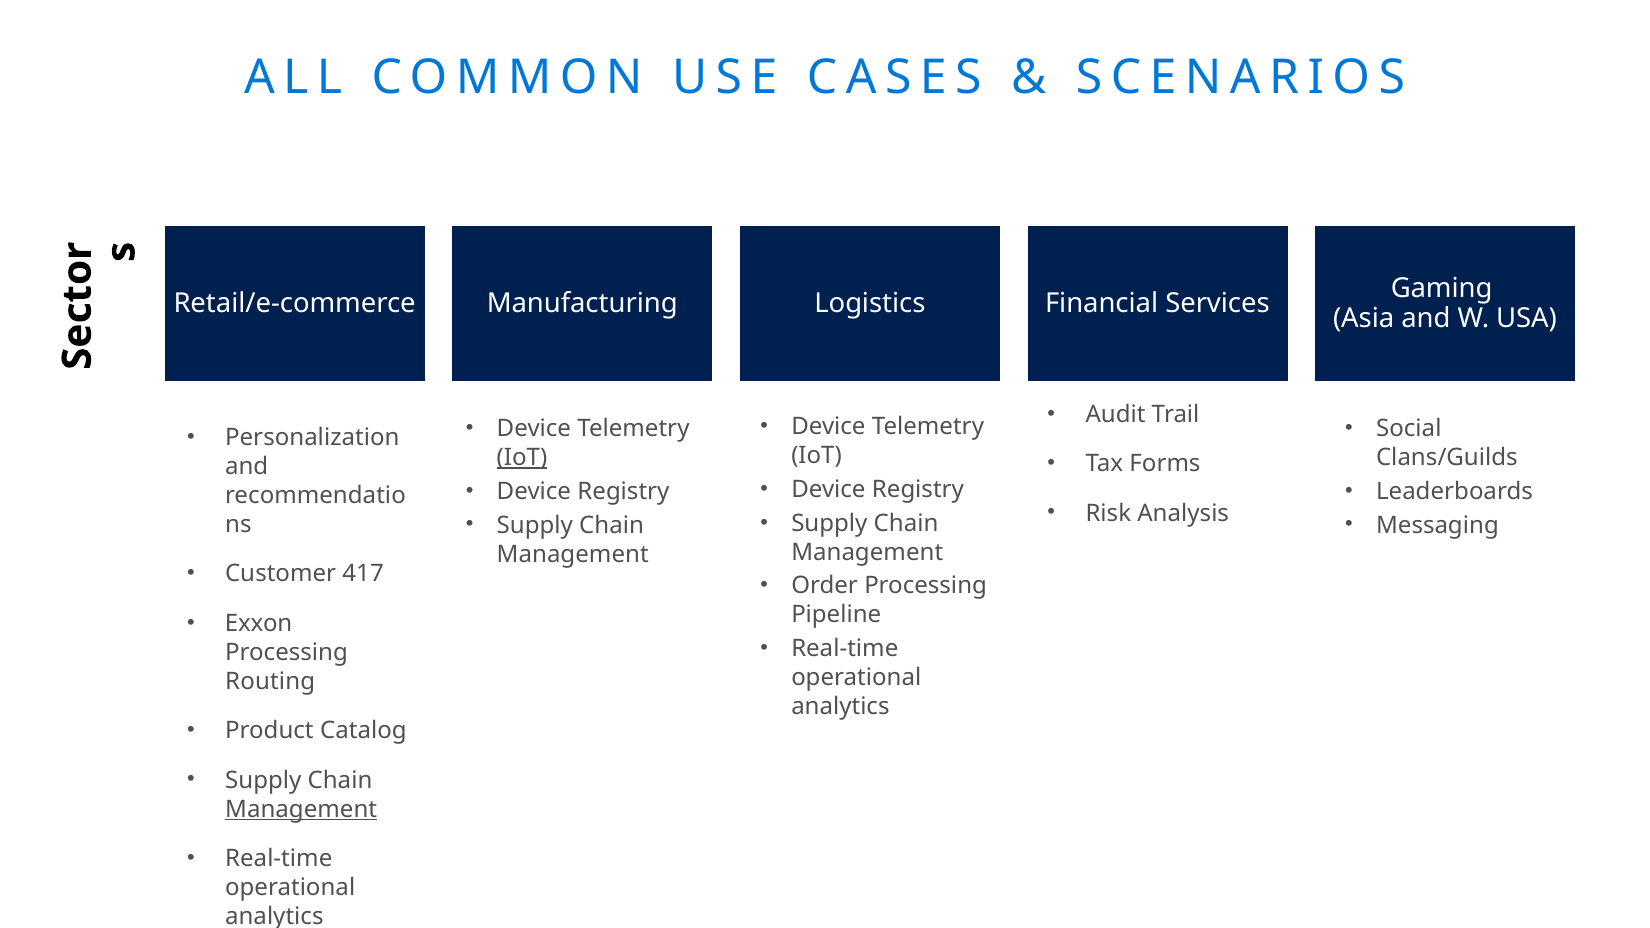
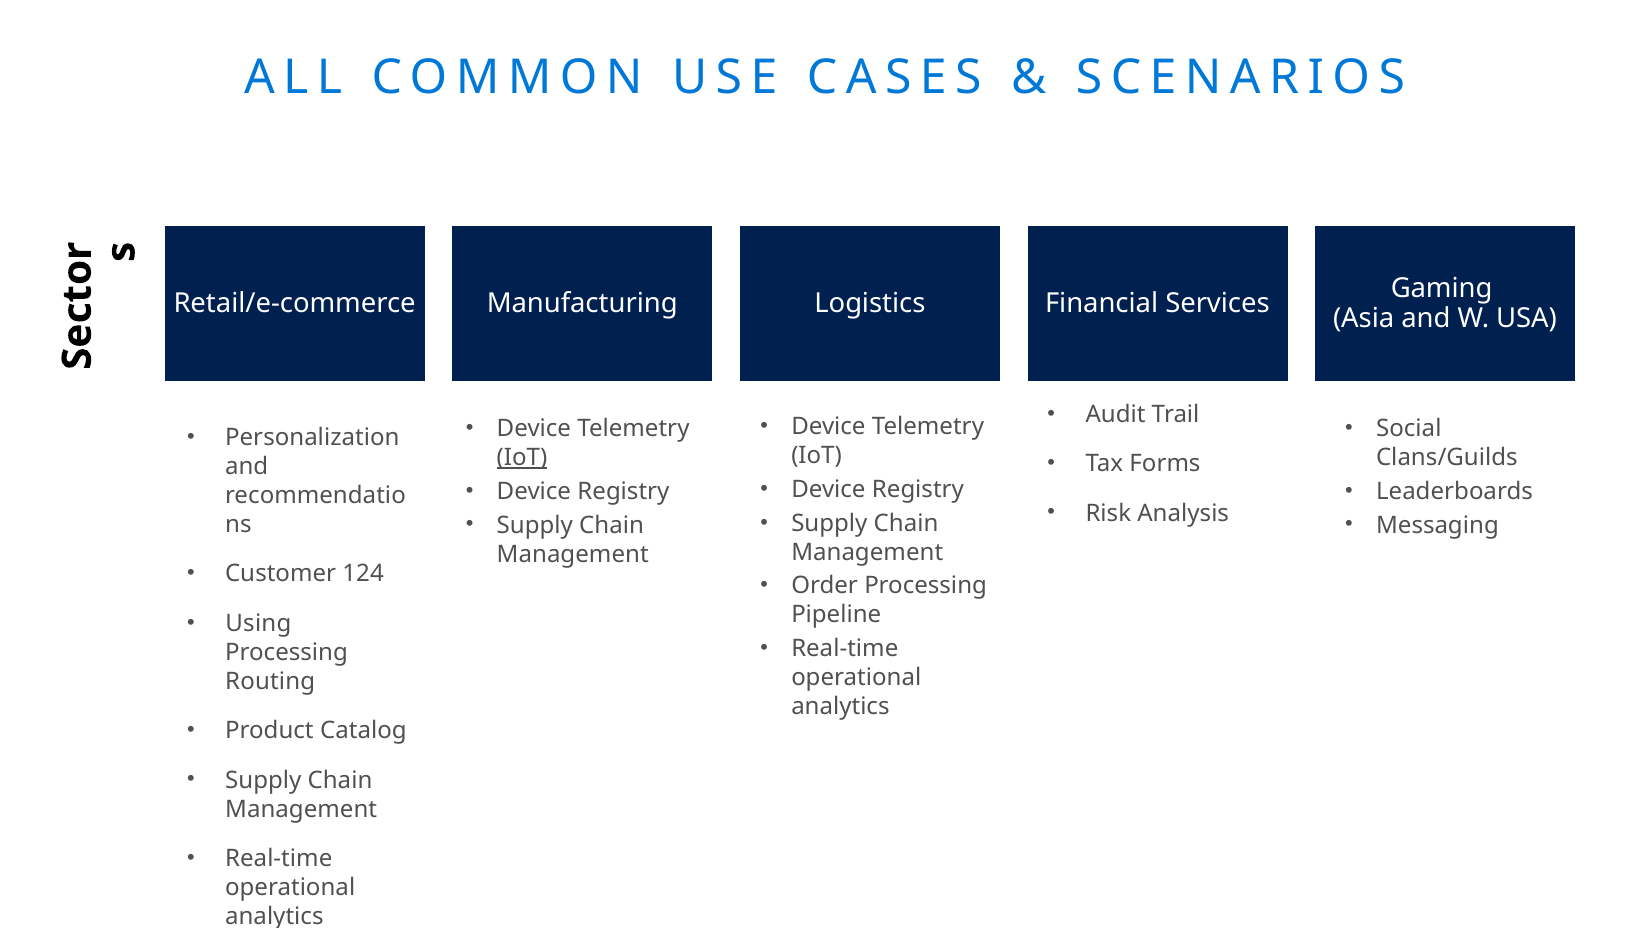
417: 417 -> 124
Exxon: Exxon -> Using
Management at (301, 809) underline: present -> none
